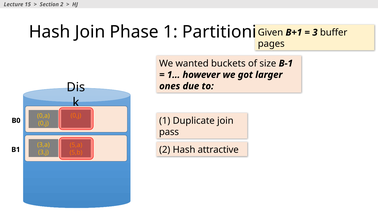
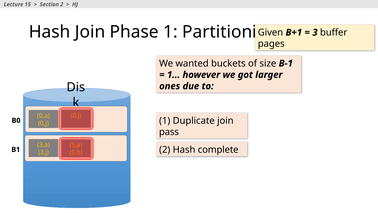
attractive: attractive -> complete
